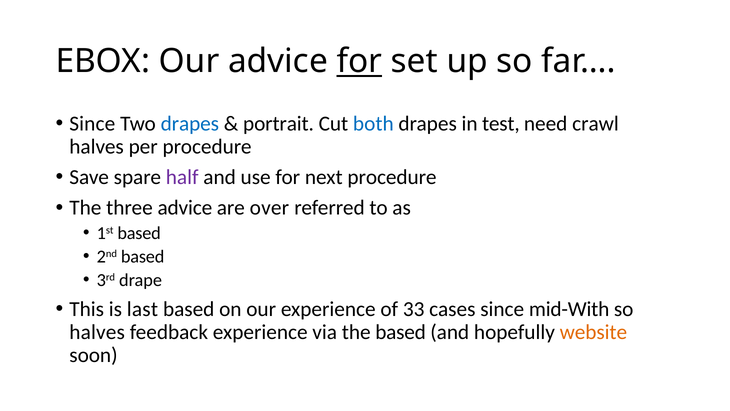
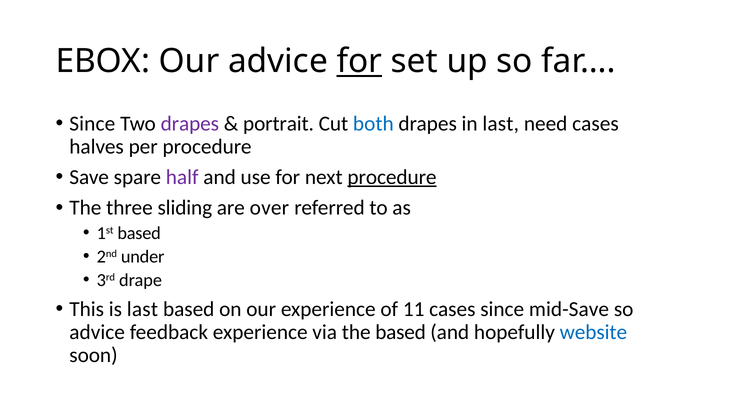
drapes at (190, 123) colour: blue -> purple
in test: test -> last
need crawl: crawl -> cases
procedure at (392, 177) underline: none -> present
three advice: advice -> sliding
2nd based: based -> under
33: 33 -> 11
mid-With: mid-With -> mid-Save
halves at (97, 332): halves -> advice
website colour: orange -> blue
